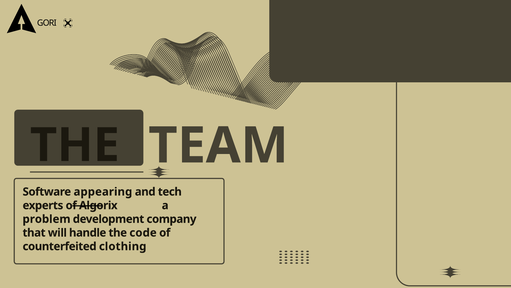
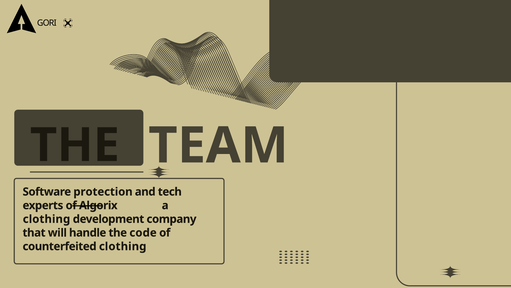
appearing: appearing -> protection
problem at (47, 219): problem -> clothing
